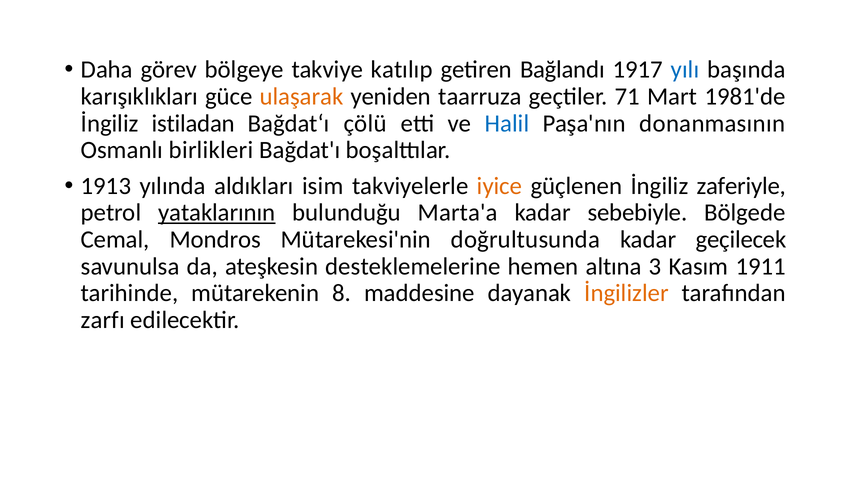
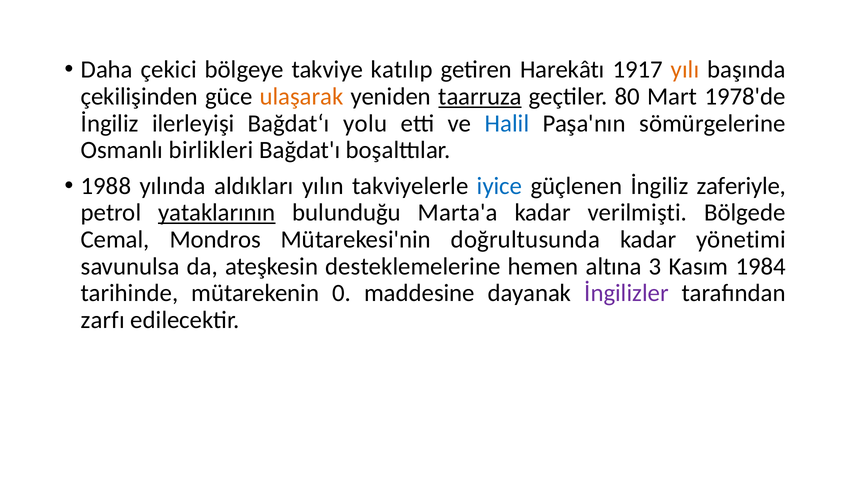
görev: görev -> çekici
Bağlandı: Bağlandı -> Harekâtı
yılı colour: blue -> orange
karışıklıkları: karışıklıkları -> çekilişinden
taarruza underline: none -> present
71: 71 -> 80
1981'de: 1981'de -> 1978'de
istiladan: istiladan -> ilerleyişi
çölü: çölü -> yolu
donanmasının: donanmasının -> sömürgelerine
1913: 1913 -> 1988
isim: isim -> yılın
iyice colour: orange -> blue
sebebiyle: sebebiyle -> verilmişti
geçilecek: geçilecek -> yönetimi
1911: 1911 -> 1984
8: 8 -> 0
İngilizler colour: orange -> purple
